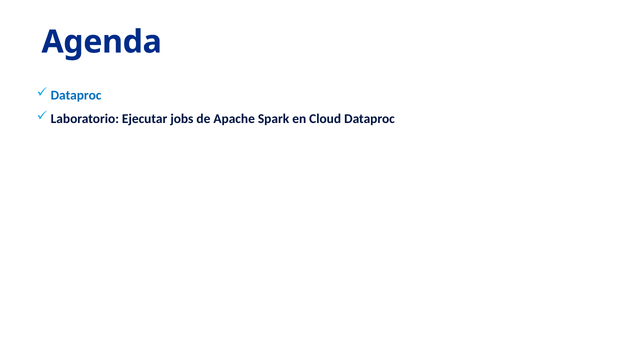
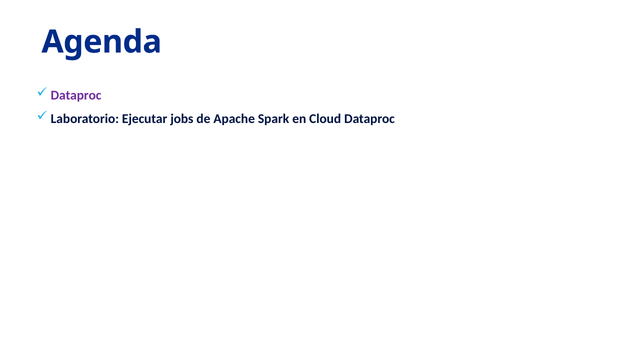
Dataproc at (76, 95) colour: blue -> purple
